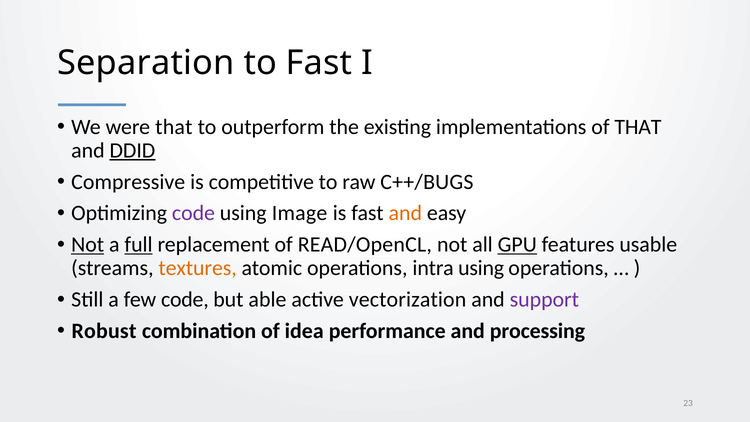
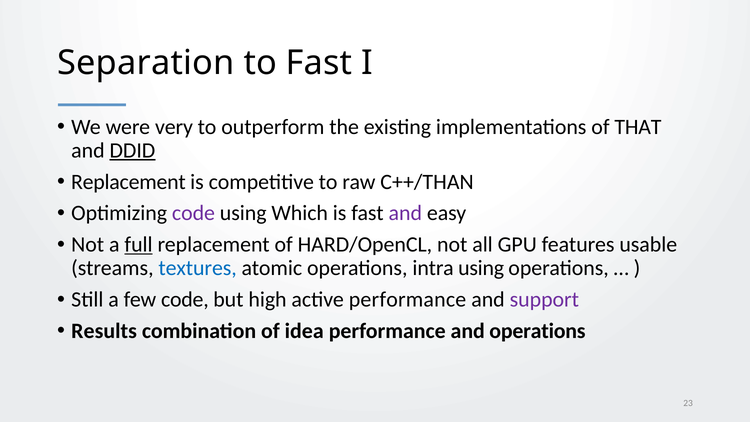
were that: that -> very
Compressive at (128, 182): Compressive -> Replacement
C++/BUGS: C++/BUGS -> C++/THAN
Image: Image -> Which
and at (405, 213) colour: orange -> purple
Not at (88, 245) underline: present -> none
READ/OpenCL: READ/OpenCL -> HARD/OpenCL
GPU underline: present -> none
textures colour: orange -> blue
able: able -> high
active vectorization: vectorization -> performance
Robust: Robust -> Results
and processing: processing -> operations
